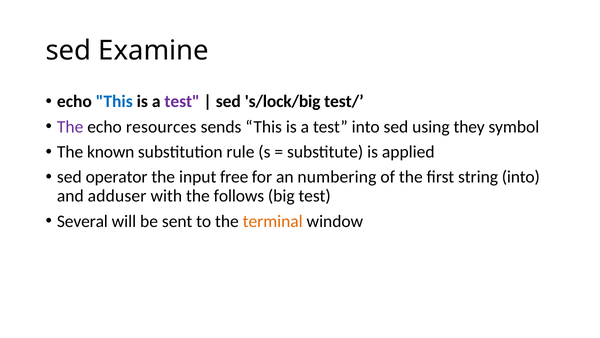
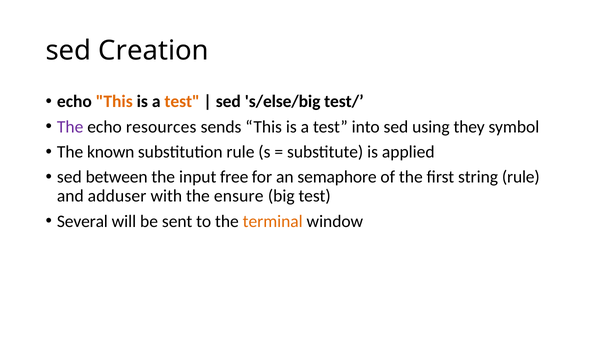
Examine: Examine -> Creation
This at (114, 101) colour: blue -> orange
test at (182, 101) colour: purple -> orange
s/lock/big: s/lock/big -> s/else/big
operator: operator -> between
numbering: numbering -> semaphore
string into: into -> rule
follows: follows -> ensure
